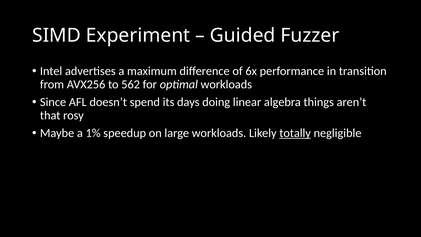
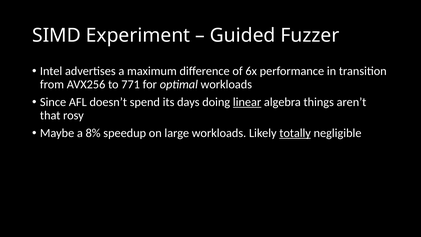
562: 562 -> 771
linear underline: none -> present
1%: 1% -> 8%
